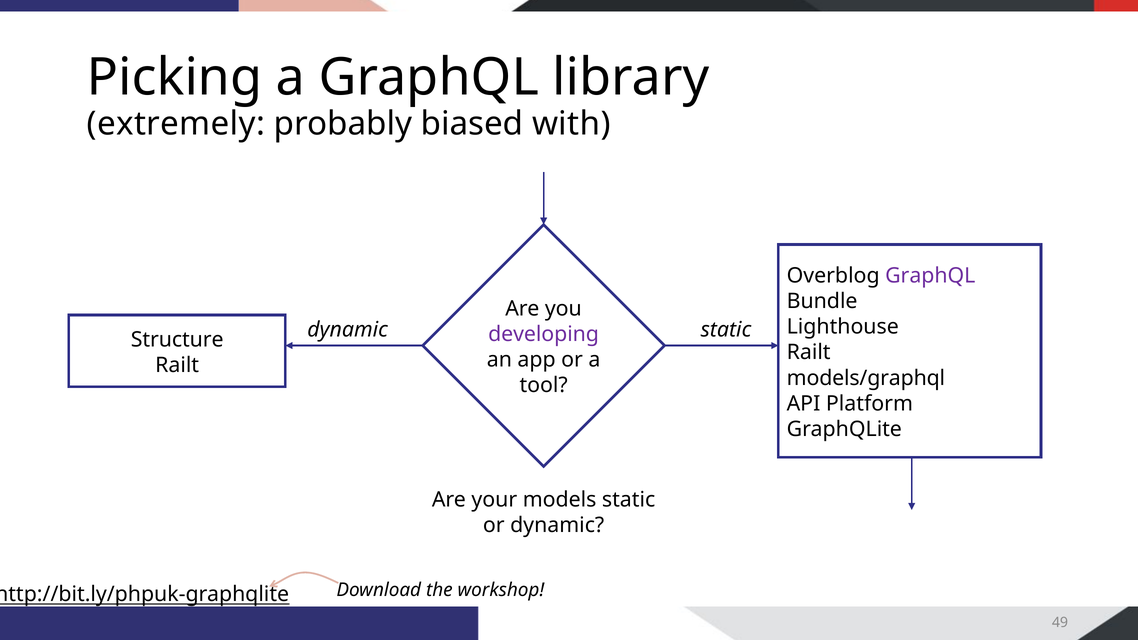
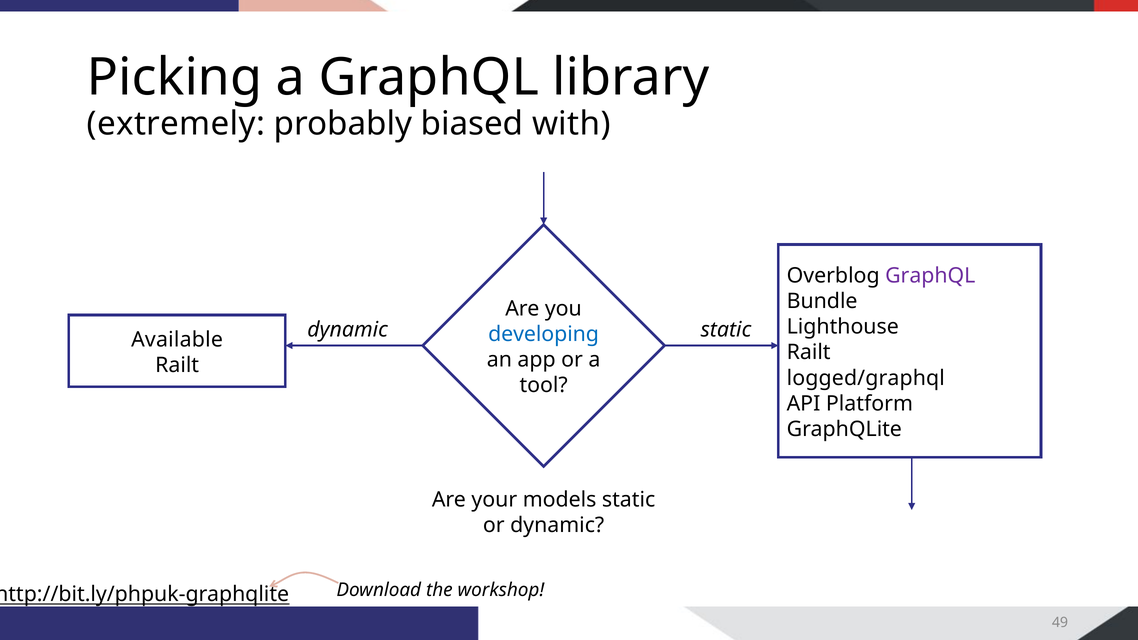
developing colour: purple -> blue
Structure: Structure -> Available
models/graphql: models/graphql -> logged/graphql
